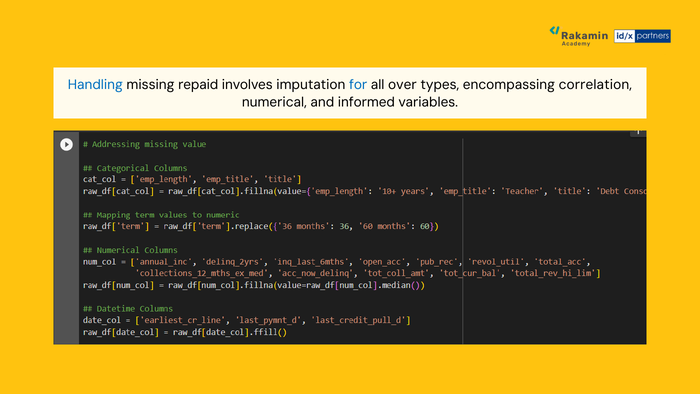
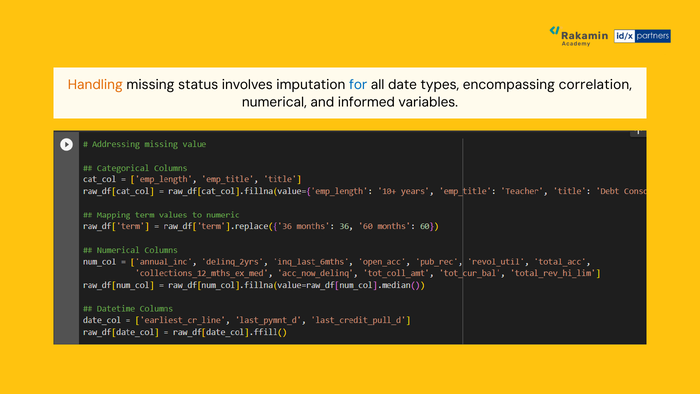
Handling colour: blue -> orange
repaid: repaid -> status
over: over -> date
